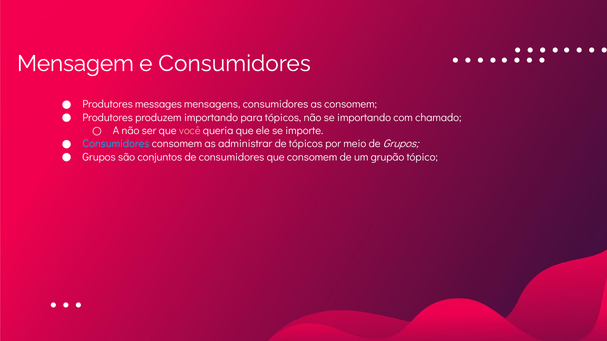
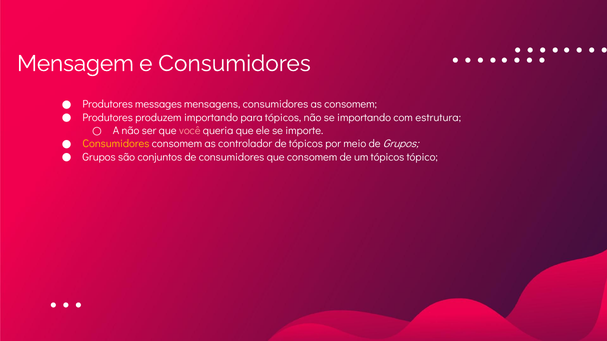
chamado: chamado -> estrutura
Consumidores at (116, 144) colour: light blue -> yellow
administrar: administrar -> controlador
um grupão: grupão -> tópicos
